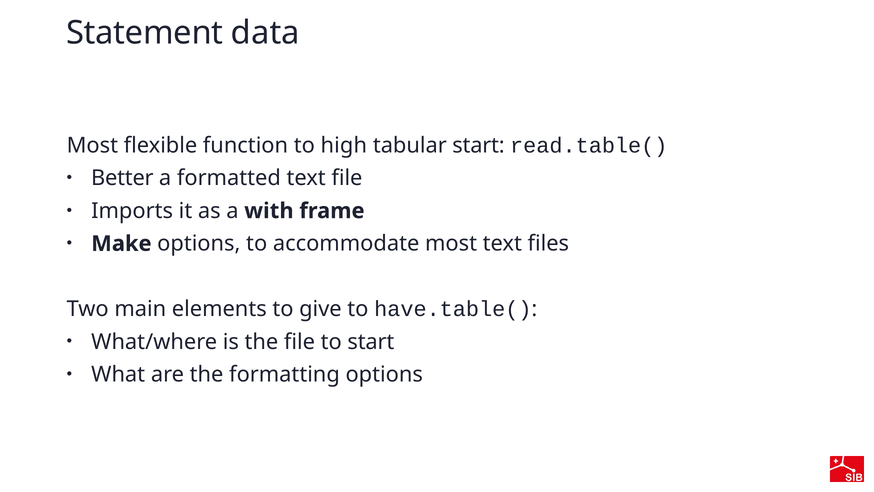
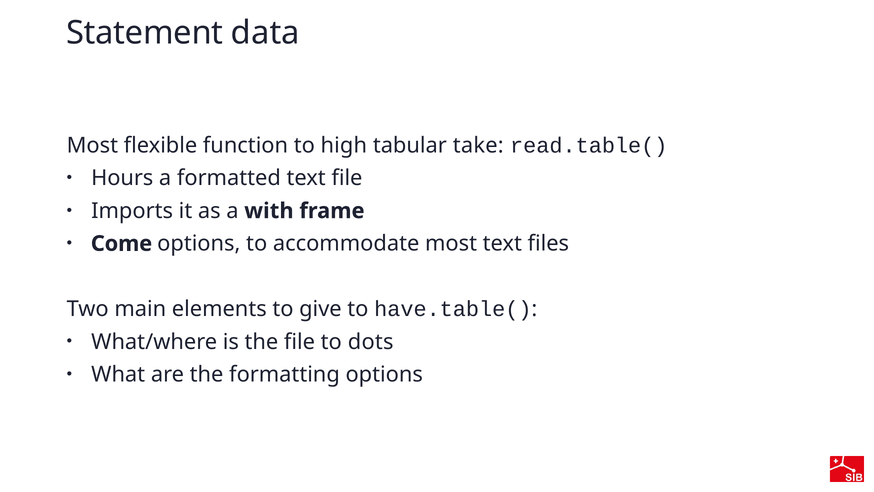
tabular start: start -> take
Better: Better -> Hours
Make: Make -> Come
to start: start -> dots
